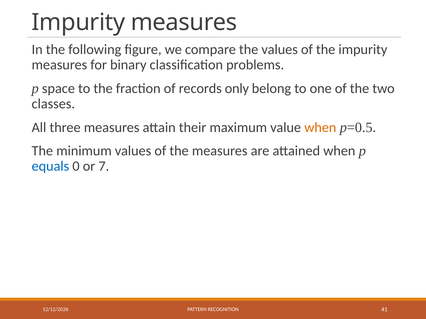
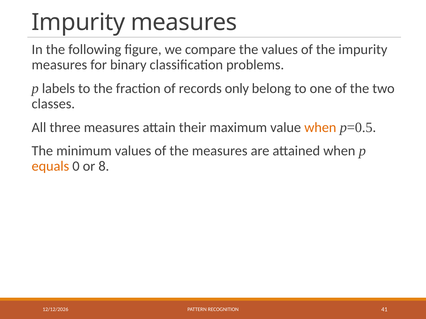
space: space -> labels
equals colour: blue -> orange
7: 7 -> 8
